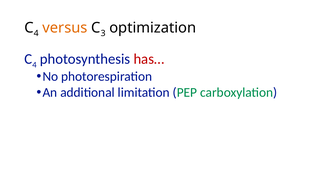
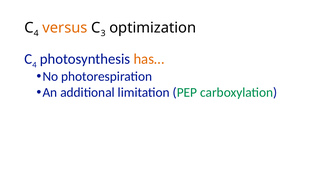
has… colour: red -> orange
